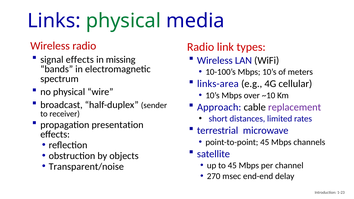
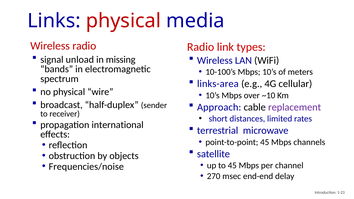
physical at (123, 21) colour: green -> red
signal effects: effects -> unload
presentation: presentation -> international
Transparent/noise: Transparent/noise -> Frequencies/noise
